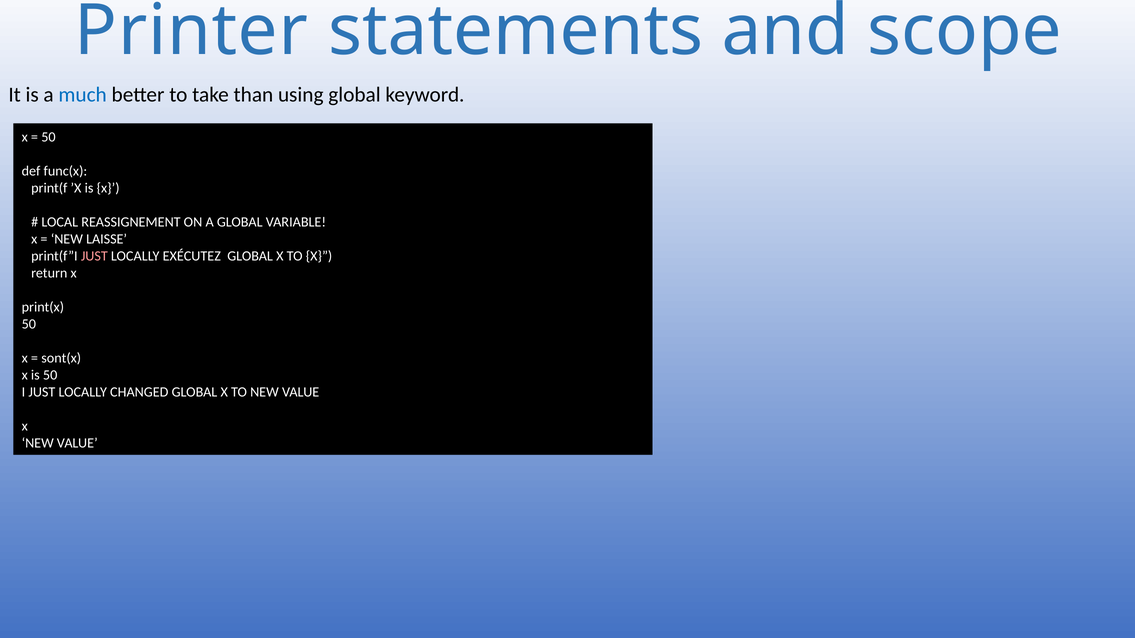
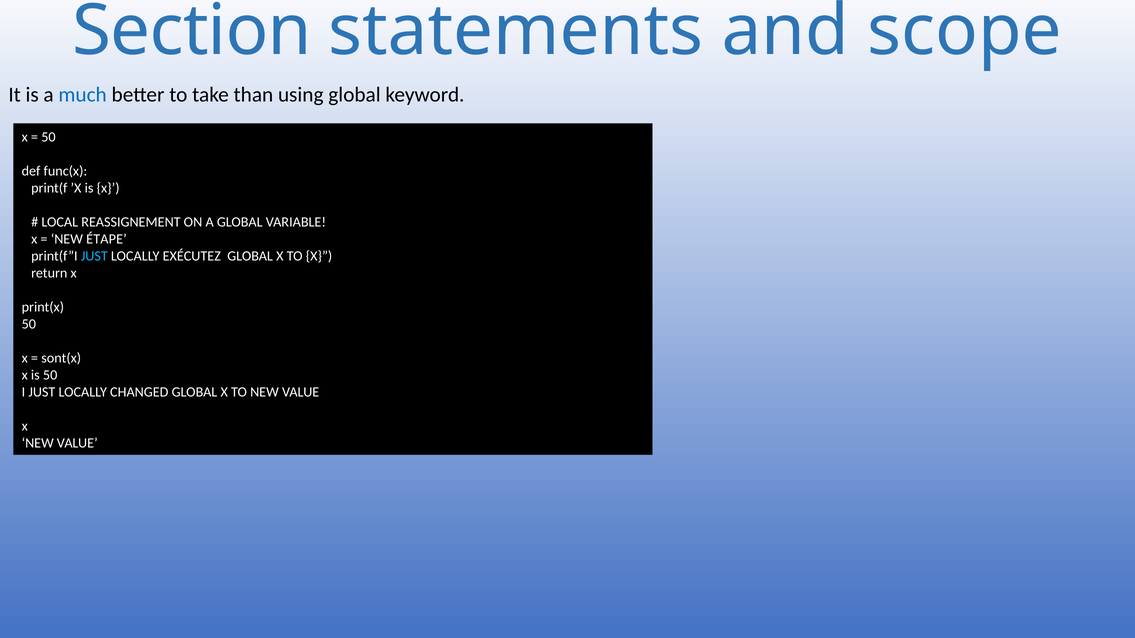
Printer: Printer -> Section
LAISSE: LAISSE -> ÉTAPE
JUST at (94, 256) colour: pink -> light blue
